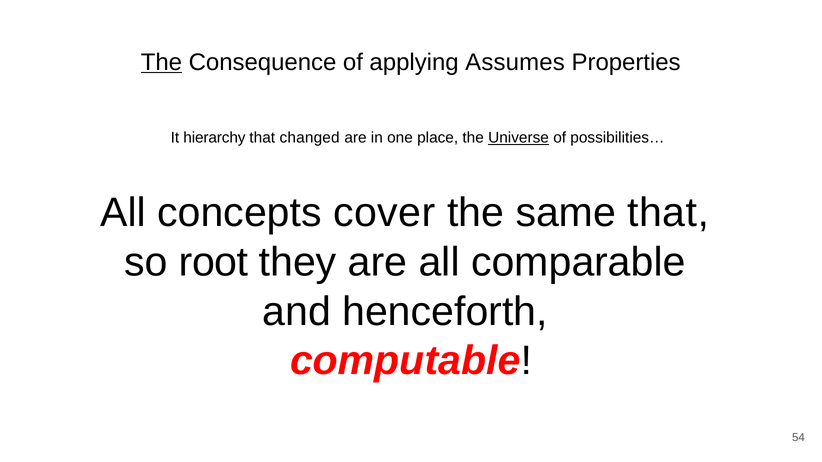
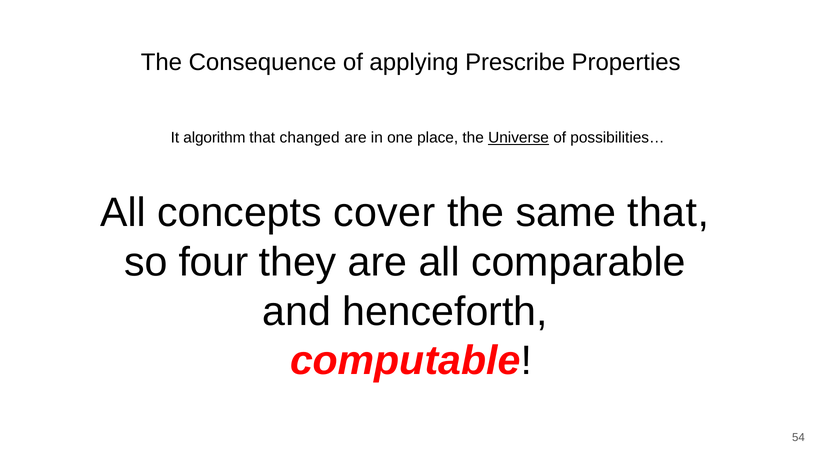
The at (161, 62) underline: present -> none
Assumes: Assumes -> Prescribe
hierarchy: hierarchy -> algorithm
root: root -> four
